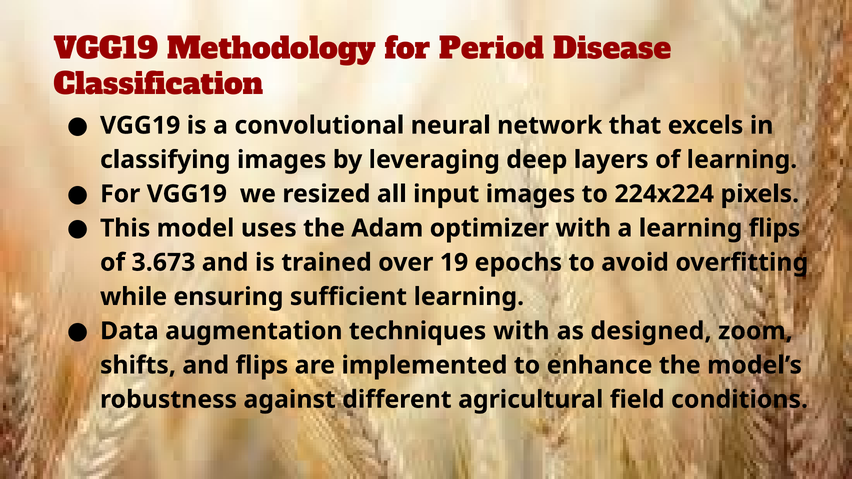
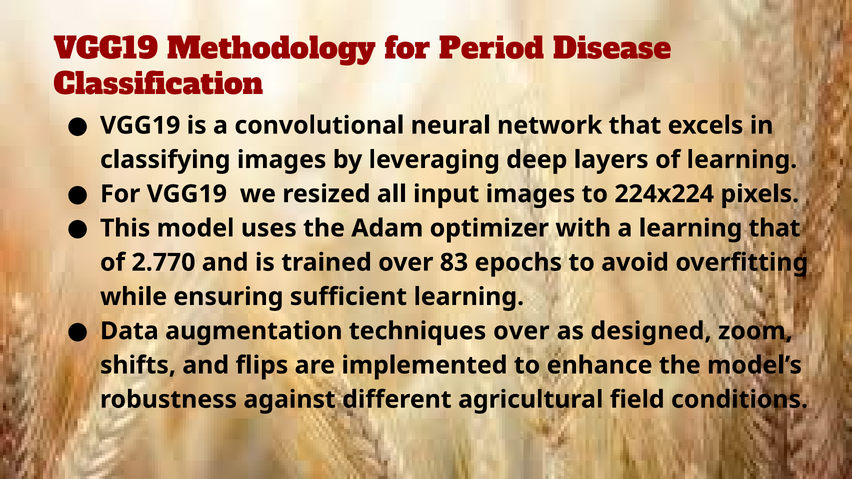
learning flips: flips -> that
3.673: 3.673 -> 2.770
19: 19 -> 83
techniques with: with -> over
